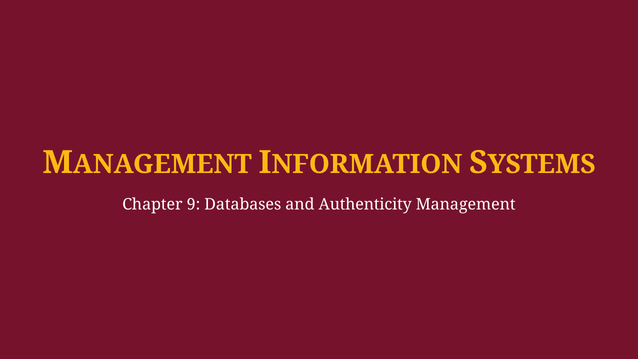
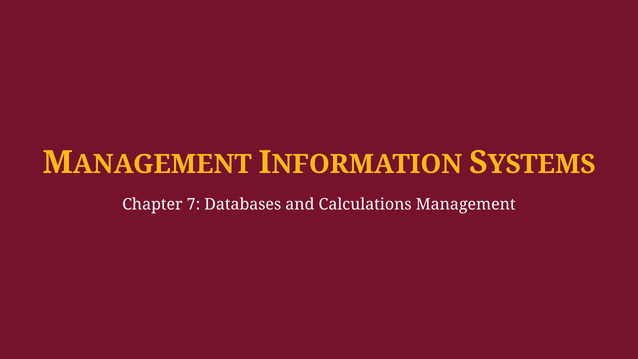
9: 9 -> 7
Authenticity: Authenticity -> Calculations
